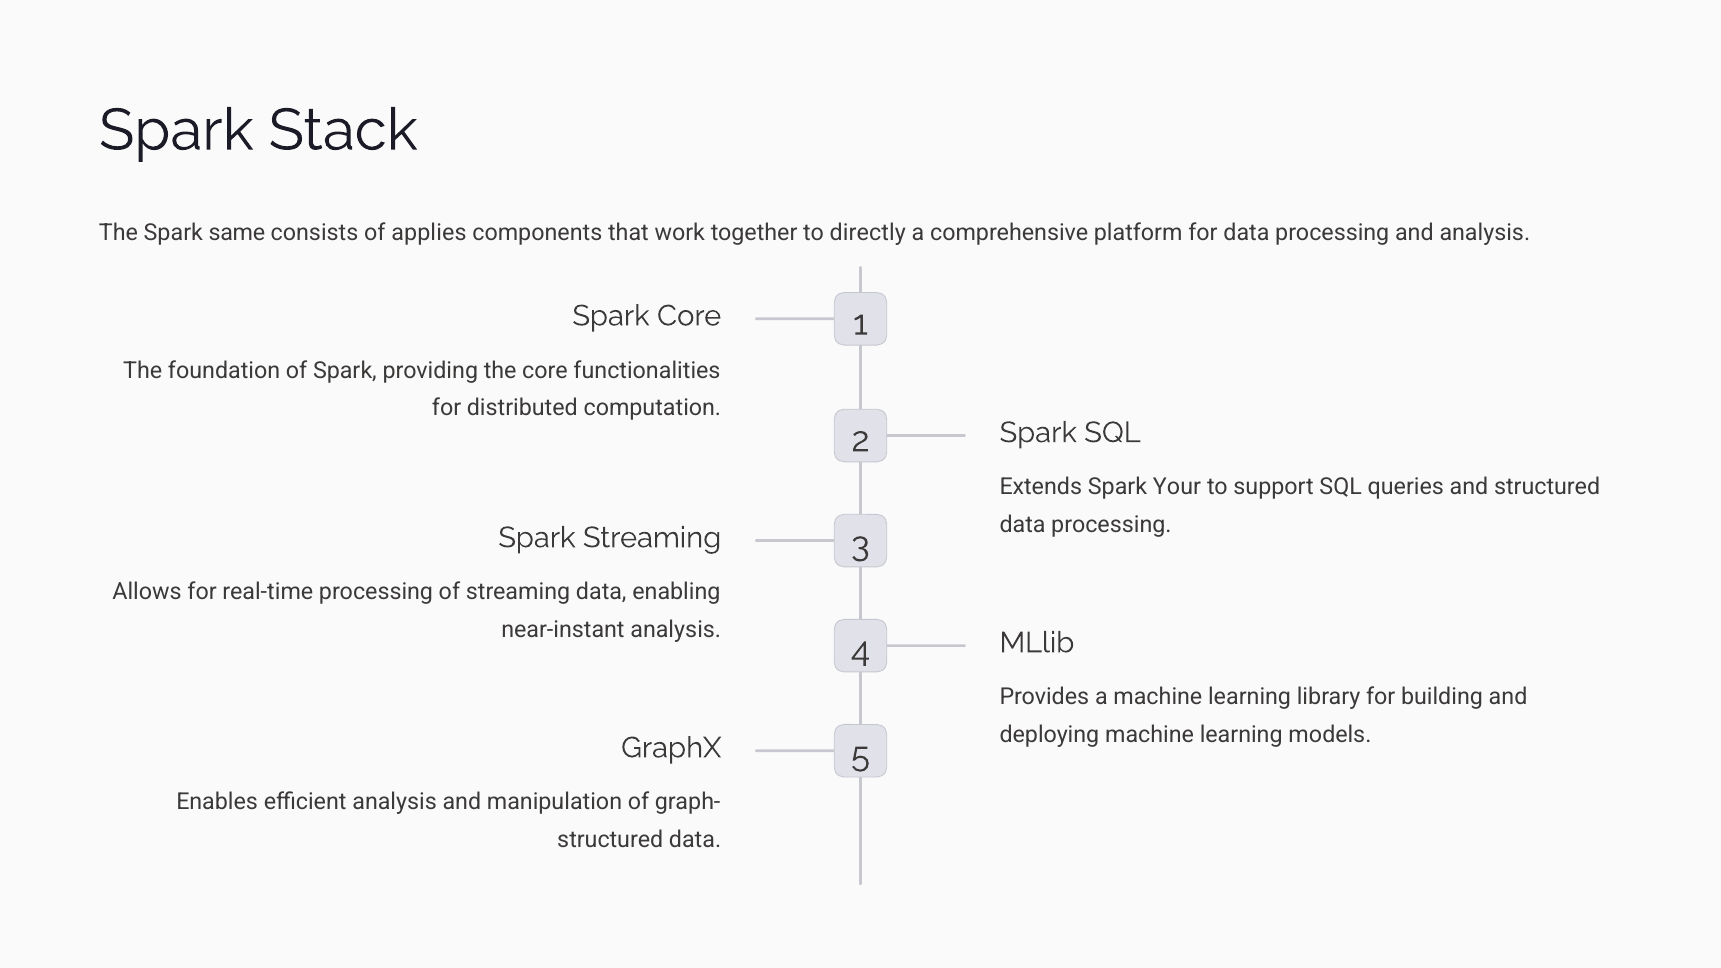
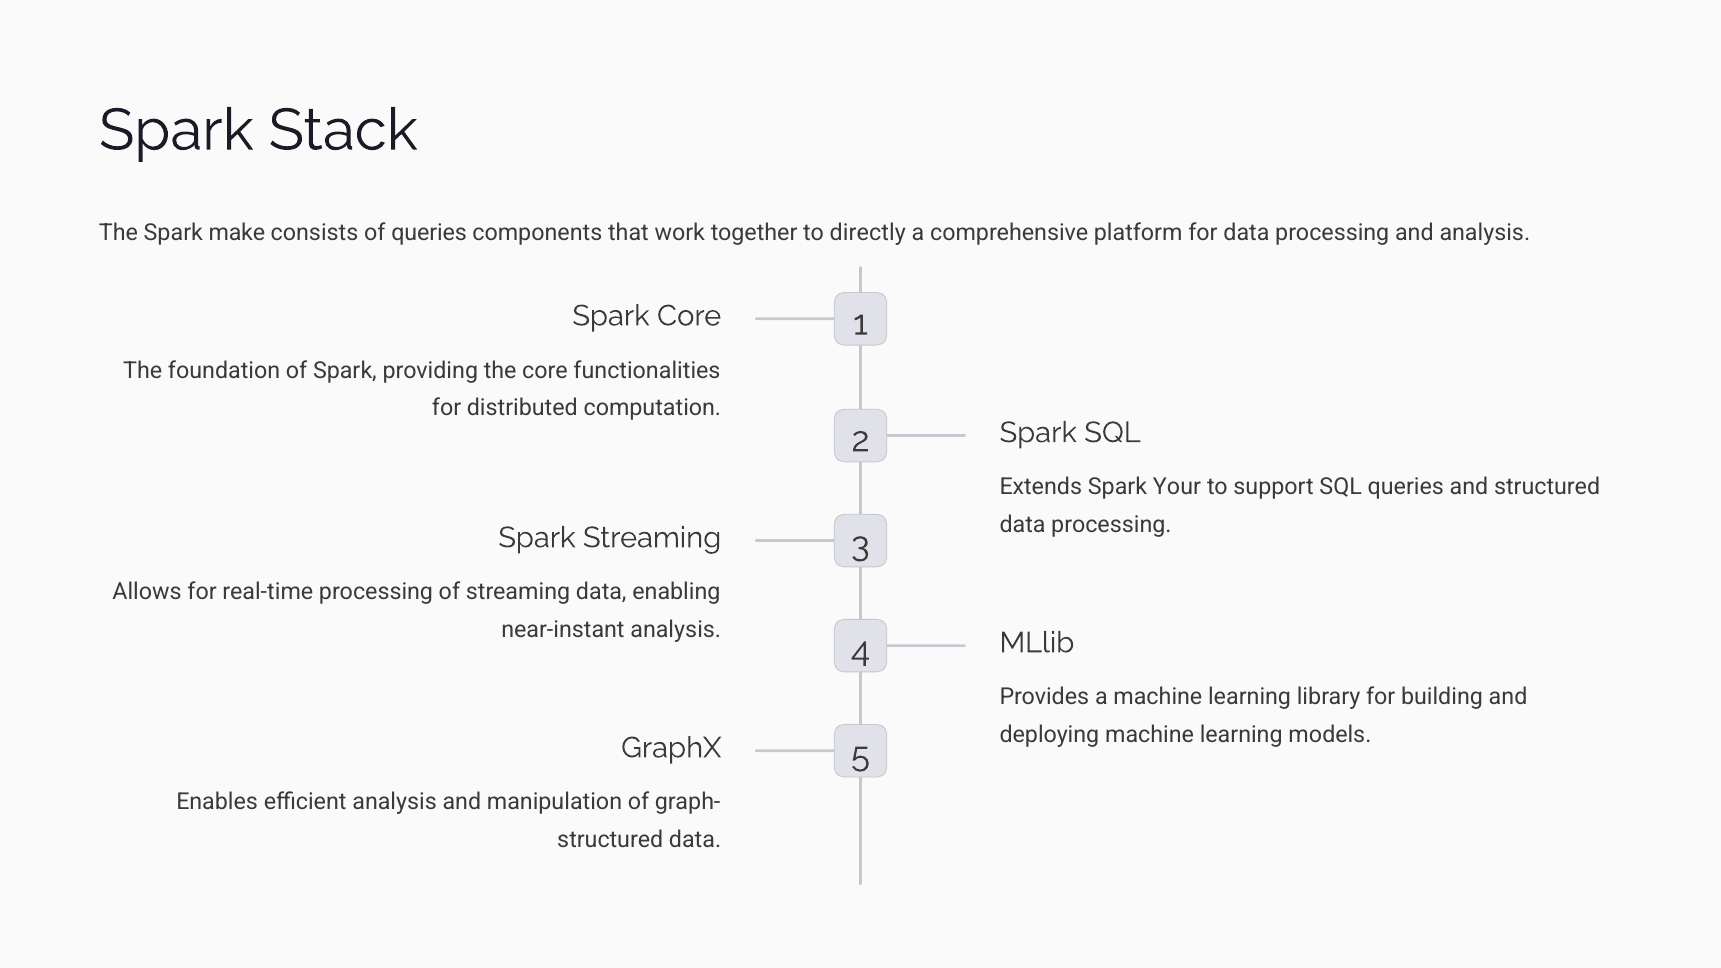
same: same -> make
of applies: applies -> queries
